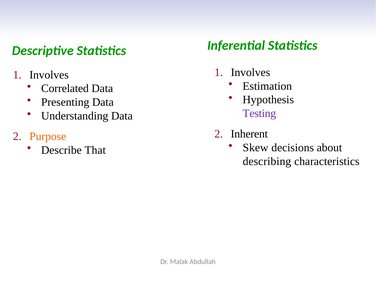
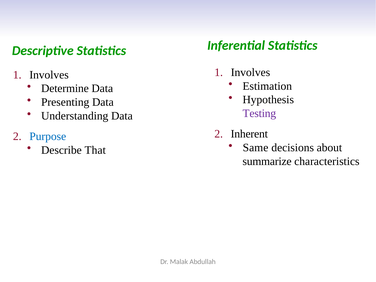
Correlated: Correlated -> Determine
Purpose colour: orange -> blue
Skew: Skew -> Same
describing: describing -> summarize
